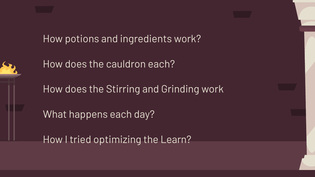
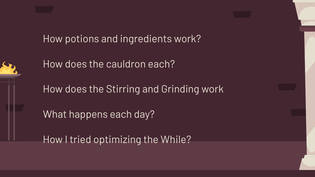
Learn: Learn -> While
